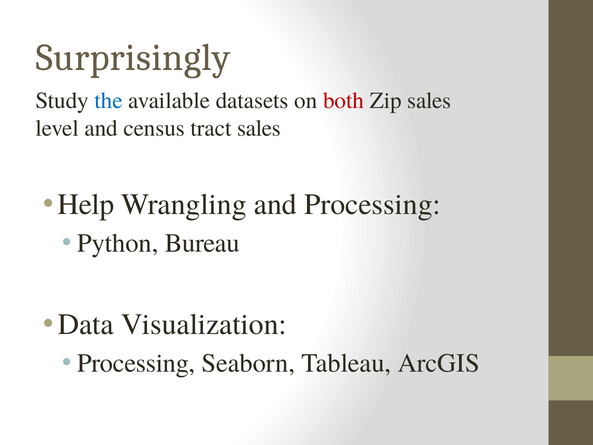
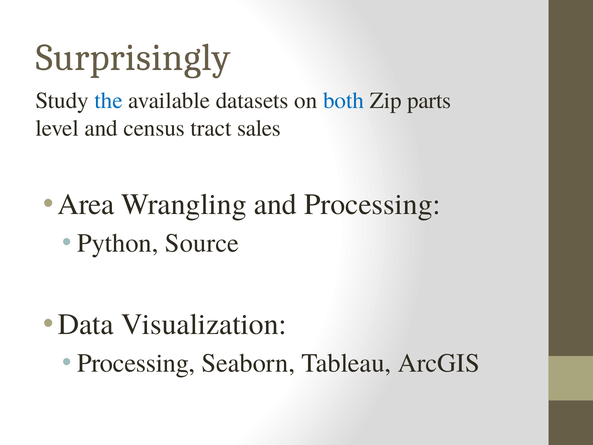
both colour: red -> blue
Zip sales: sales -> parts
Help: Help -> Area
Bureau: Bureau -> Source
